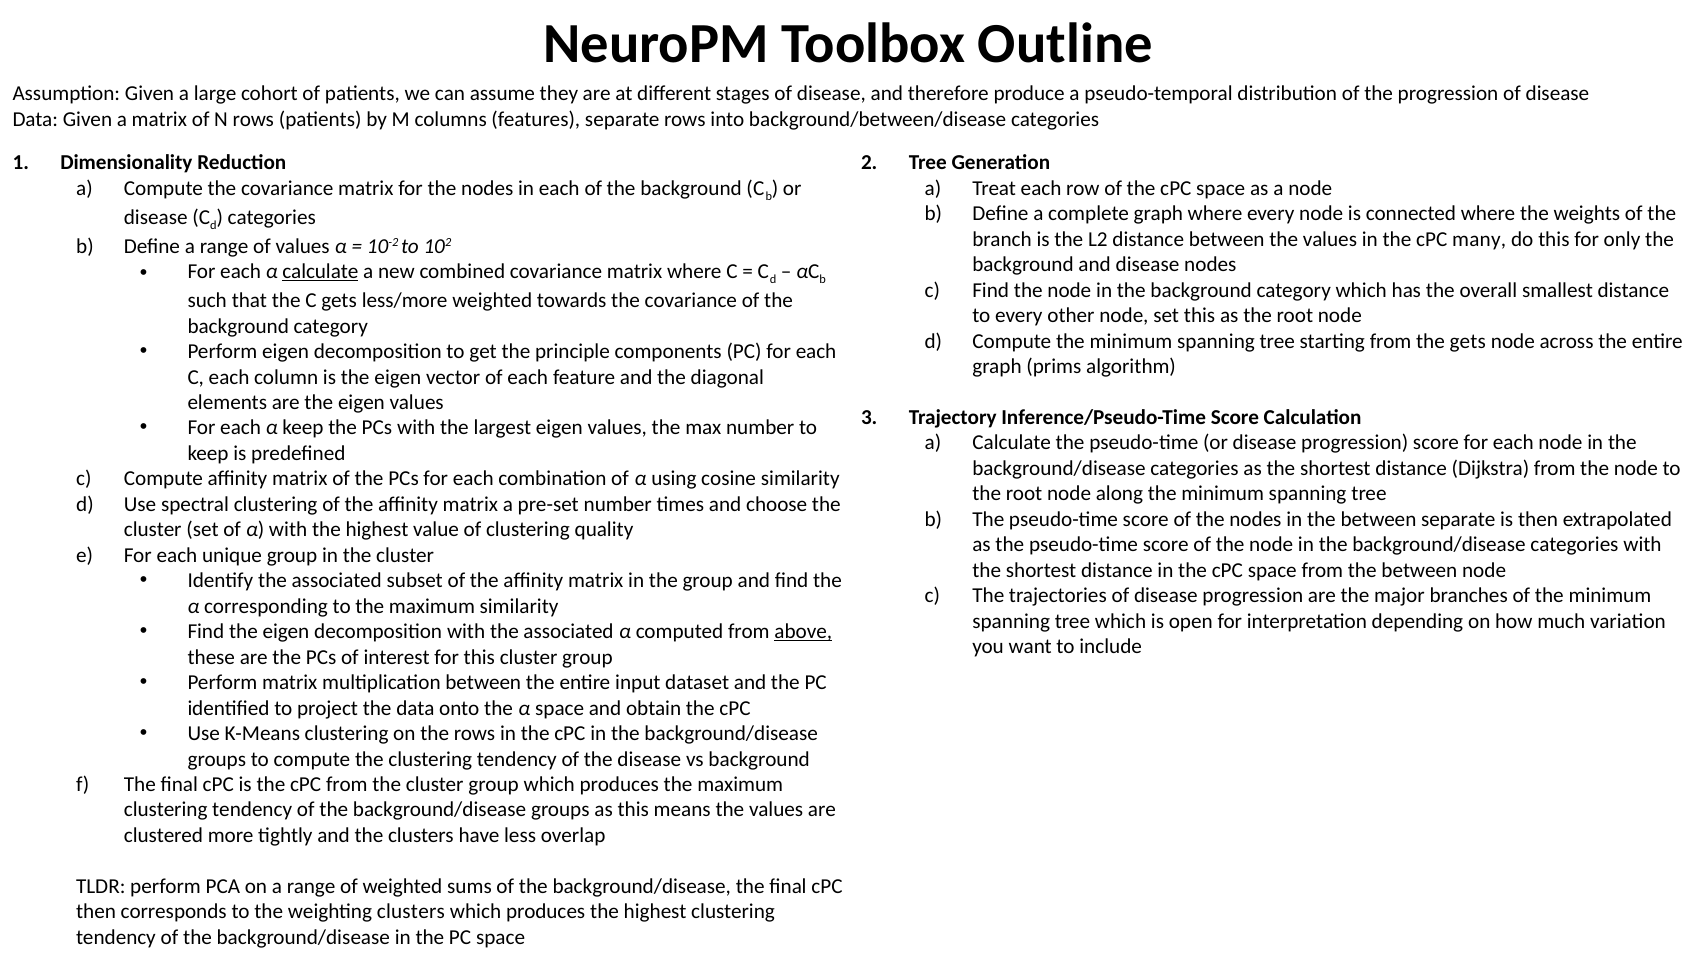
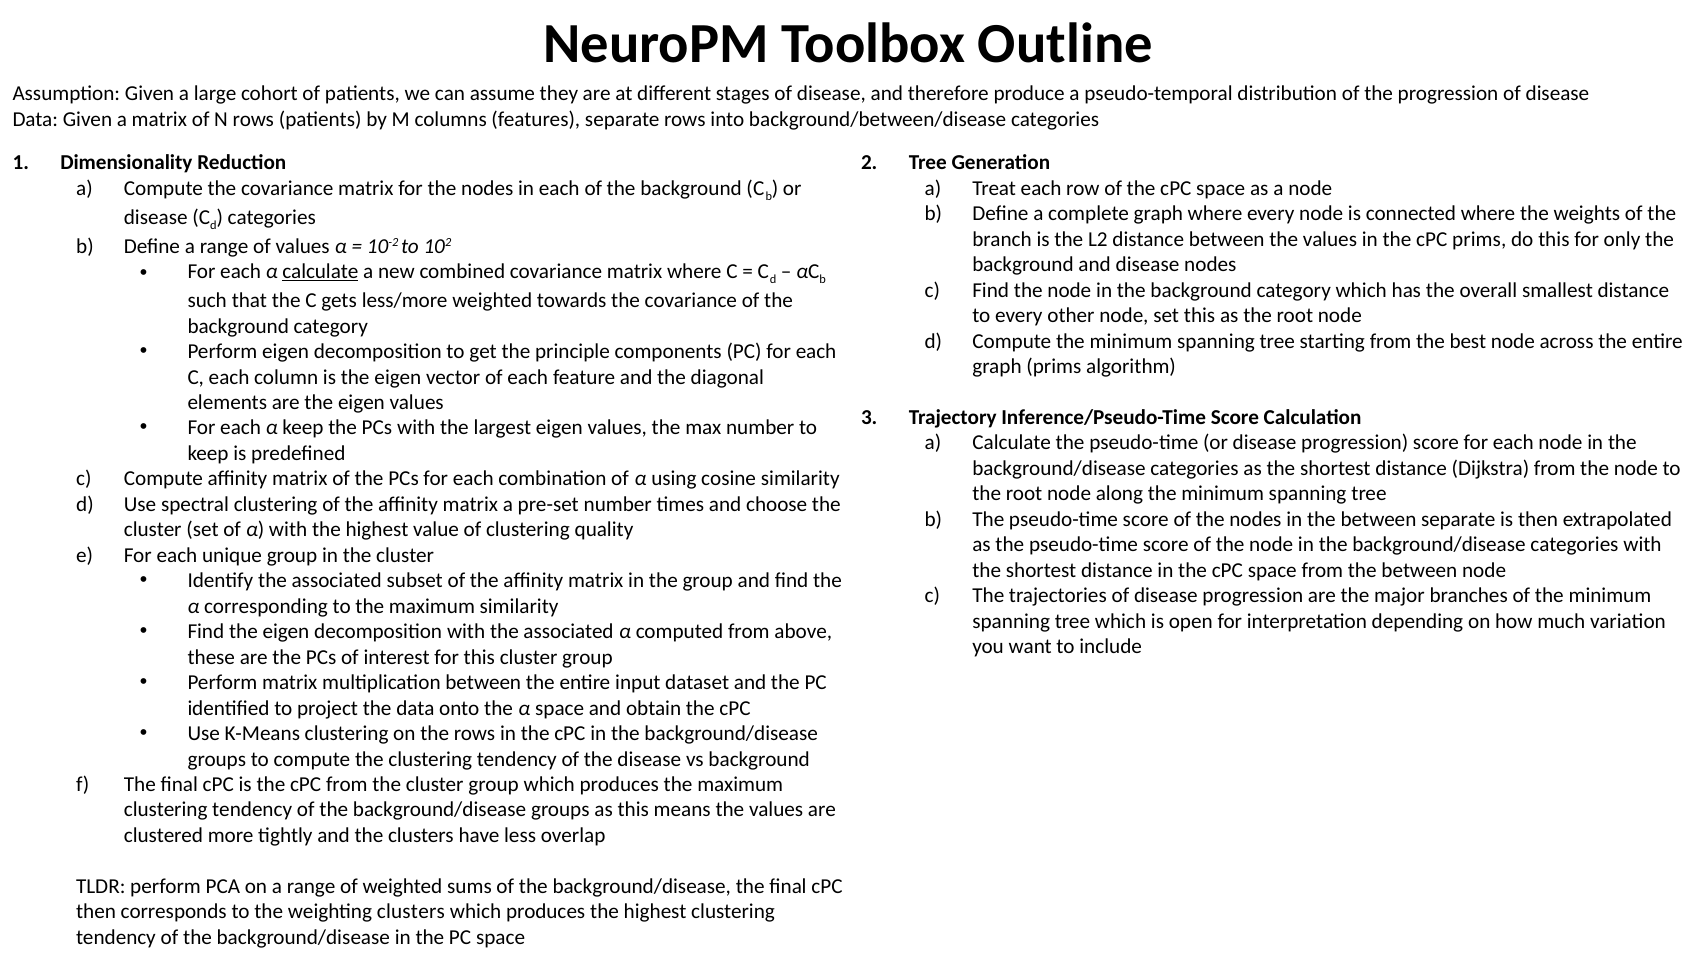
cPC many: many -> prims
the gets: gets -> best
above underline: present -> none
